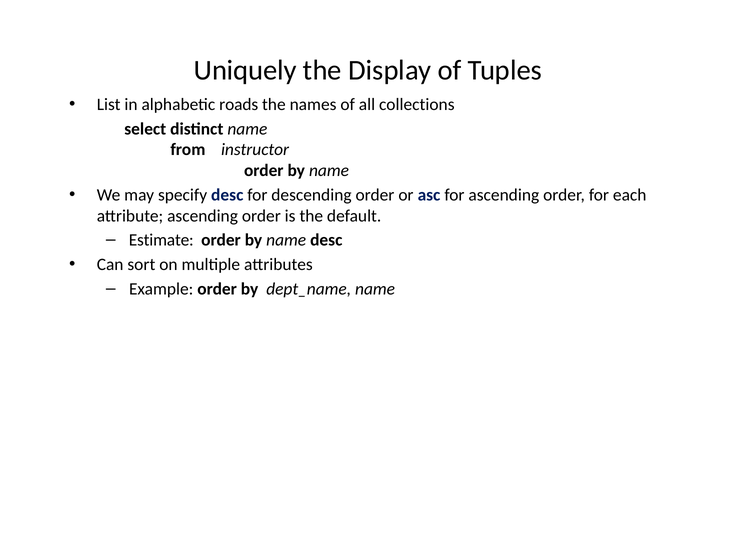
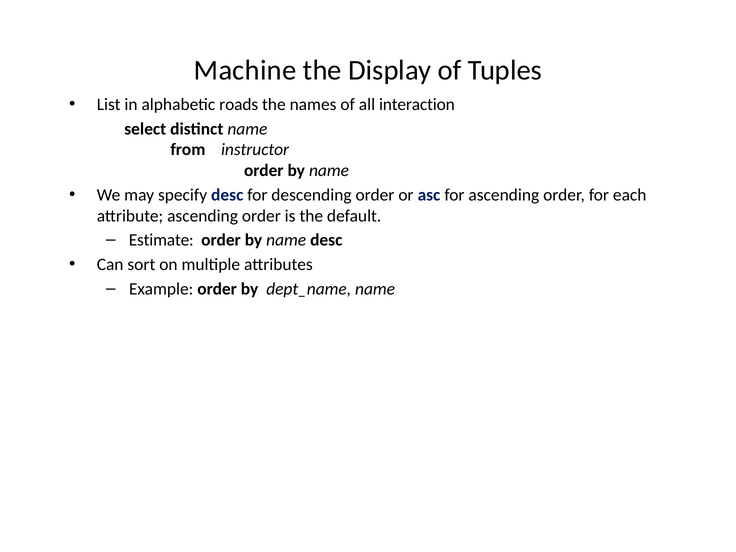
Uniquely: Uniquely -> Machine
collections: collections -> interaction
